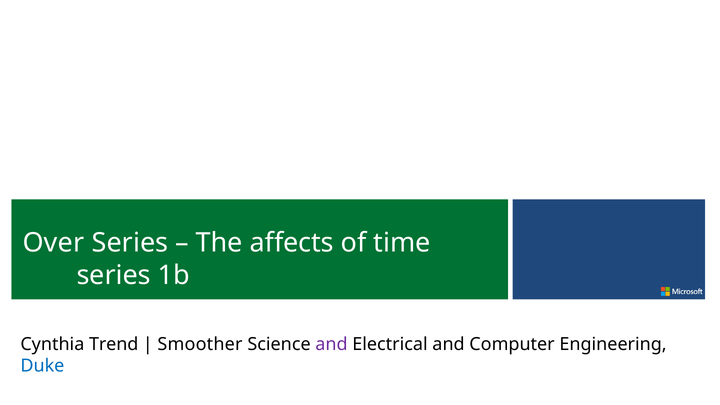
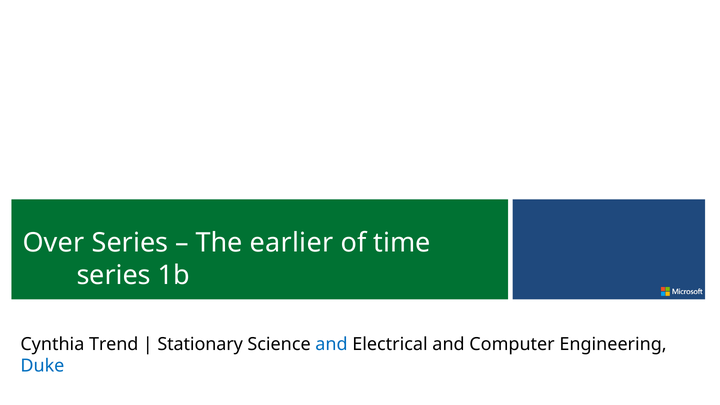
affects: affects -> earlier
Smoother: Smoother -> Stationary
and at (331, 344) colour: purple -> blue
